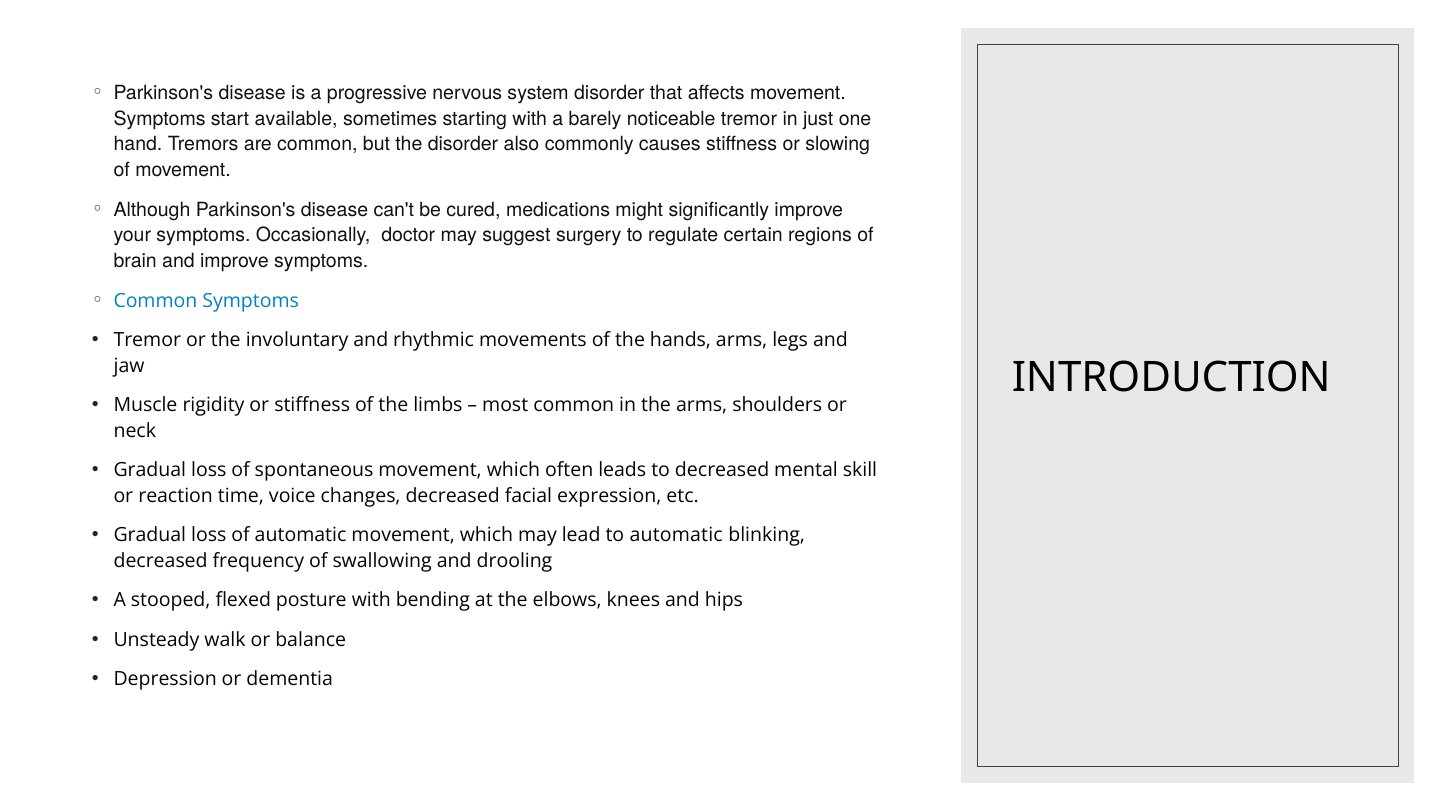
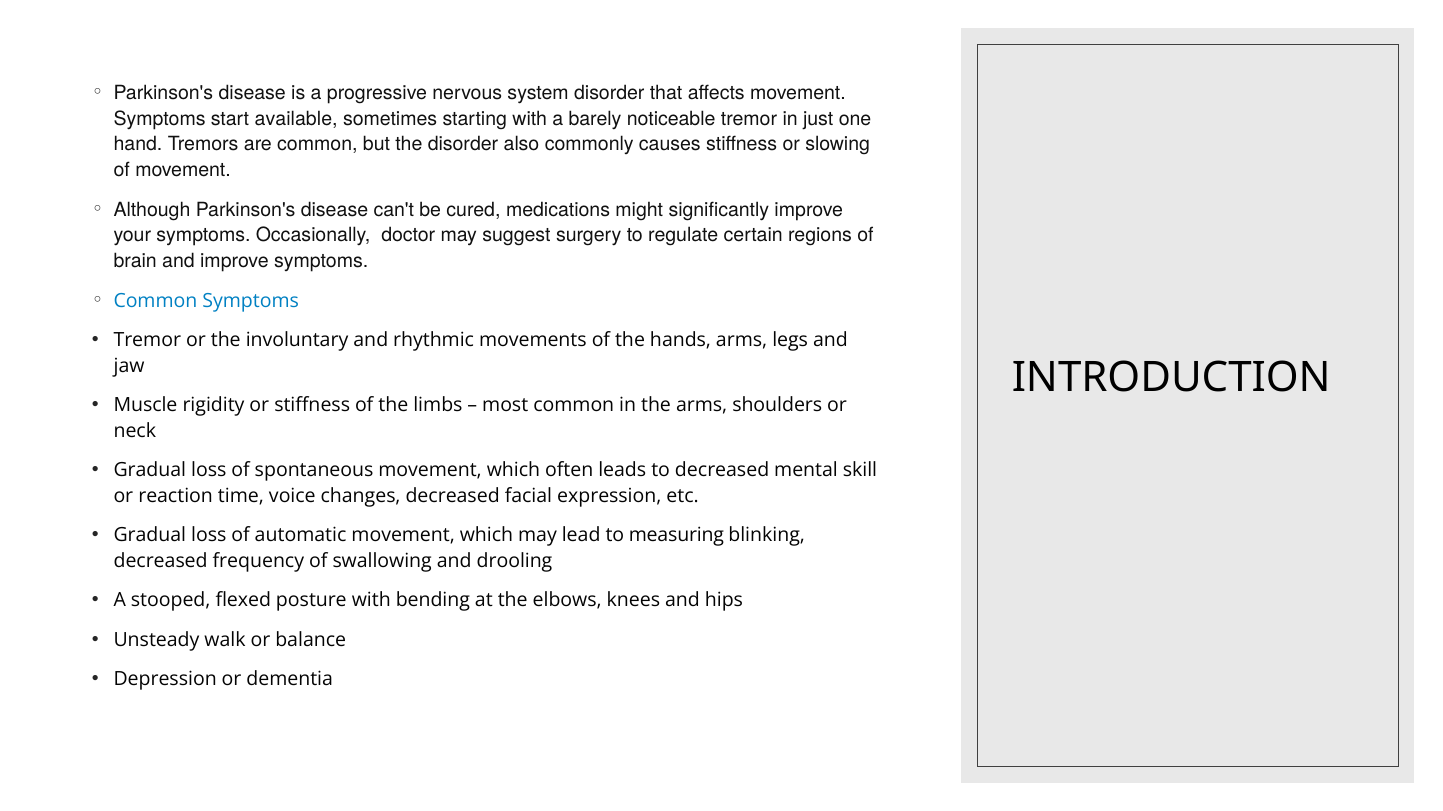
to automatic: automatic -> measuring
